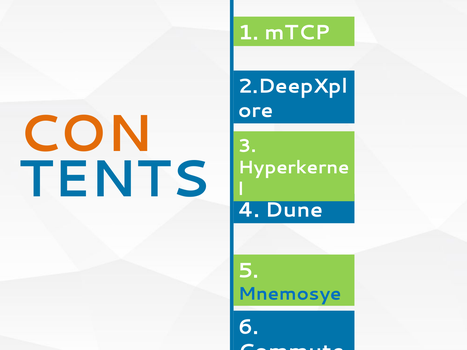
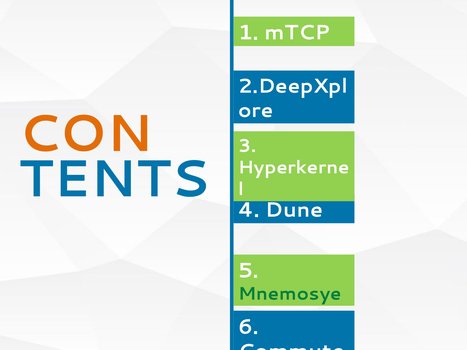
Mnemosye colour: blue -> green
